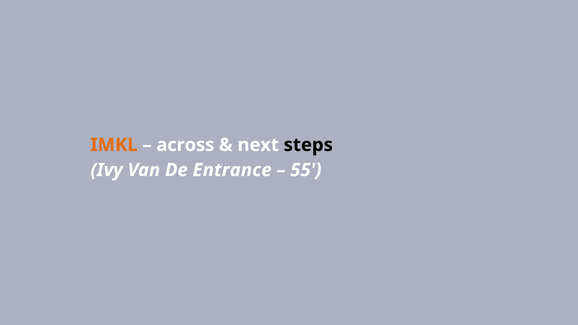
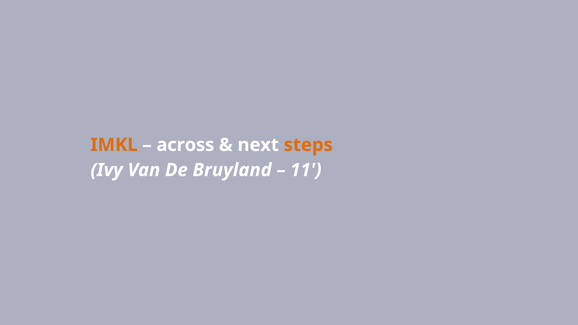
steps colour: black -> orange
Entrance: Entrance -> Bruyland
55: 55 -> 11
